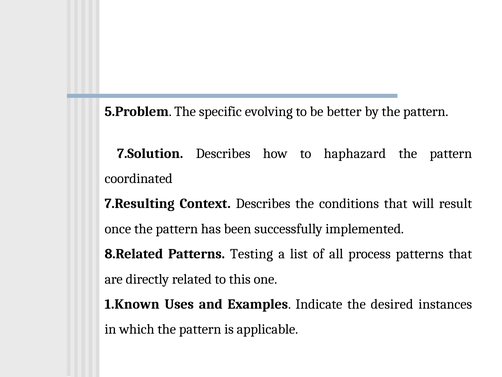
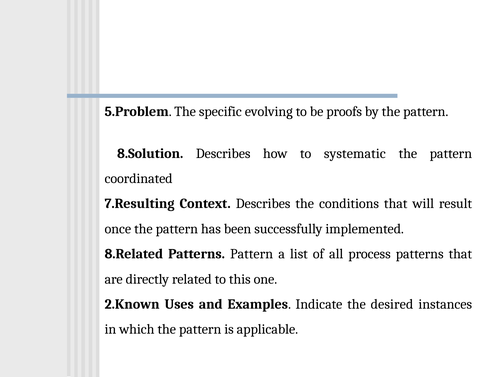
better: better -> proofs
7.Solution: 7.Solution -> 8.Solution
haphazard: haphazard -> systematic
Patterns Testing: Testing -> Pattern
1.Known: 1.Known -> 2.Known
